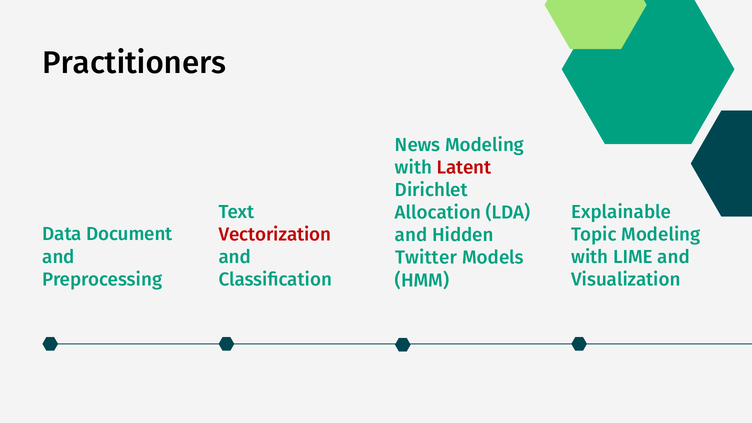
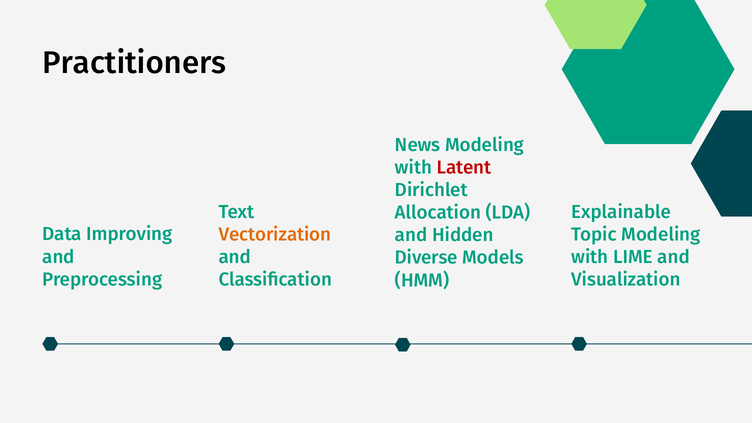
Document: Document -> Improving
Vectorization colour: red -> orange
Twitter: Twitter -> Diverse
